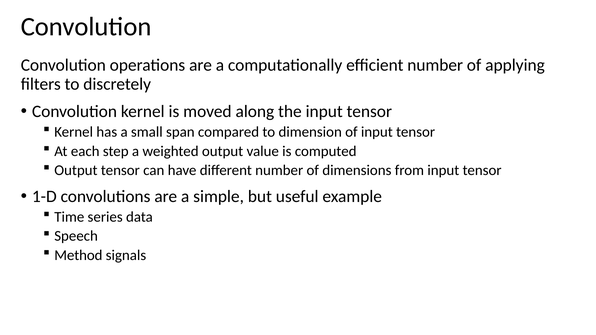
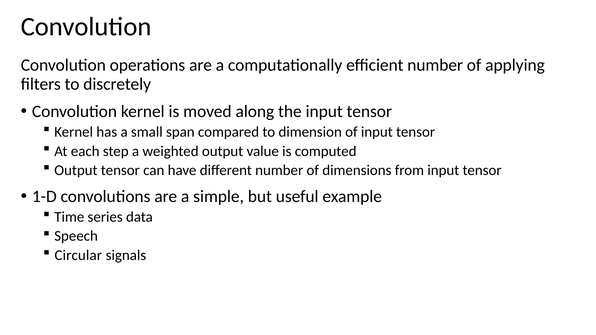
Method: Method -> Circular
